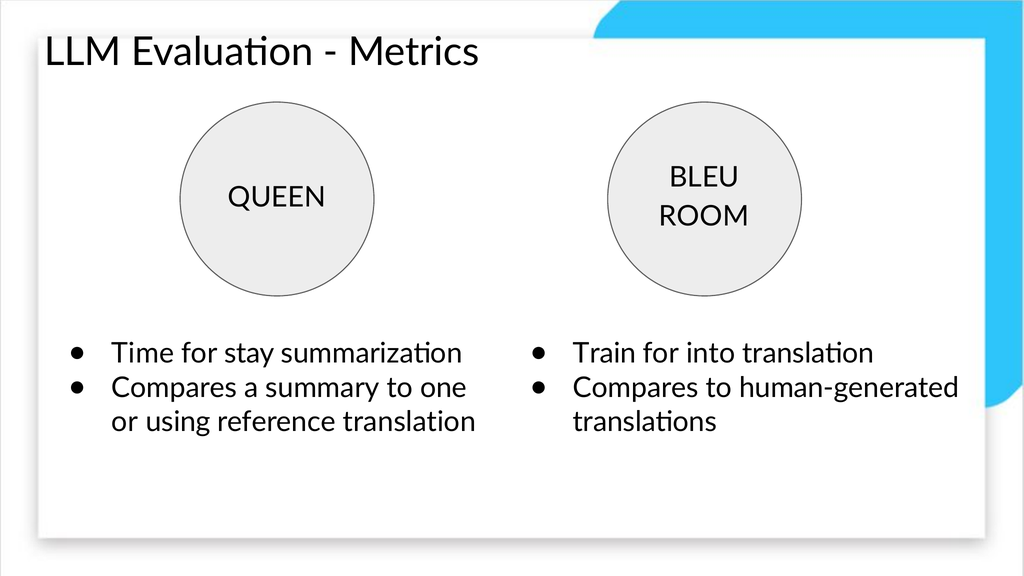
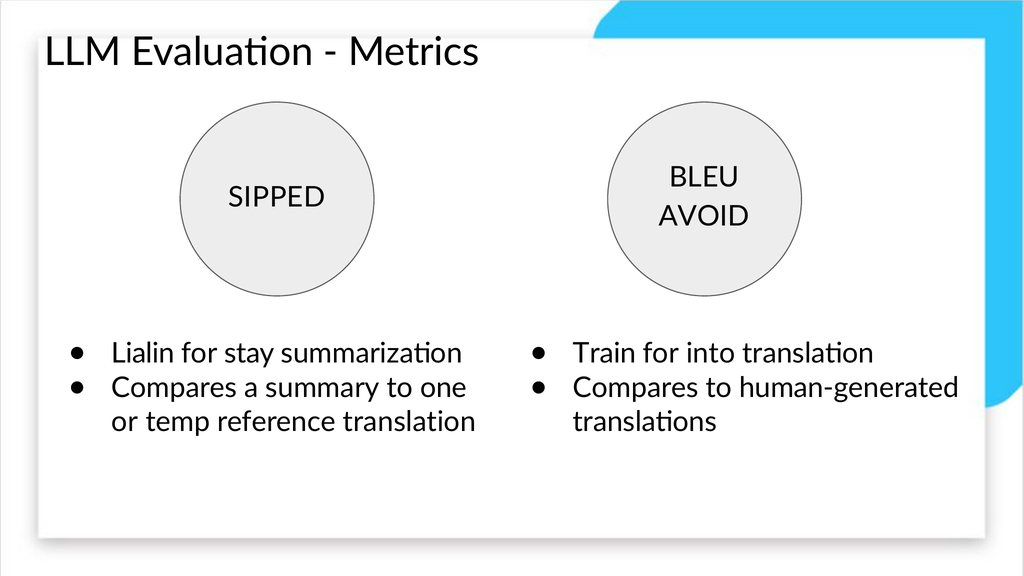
QUEEN: QUEEN -> SIPPED
ROOM: ROOM -> AVOID
Time: Time -> Lialin
using: using -> temp
